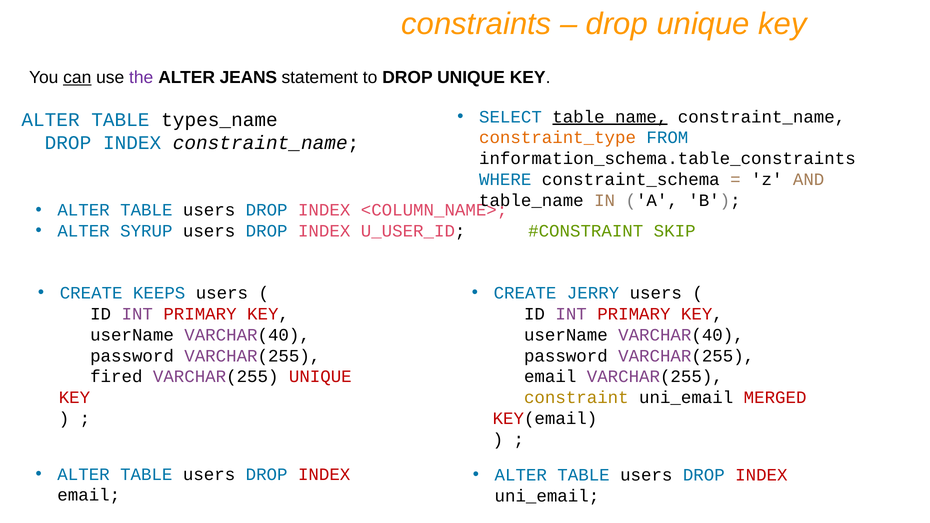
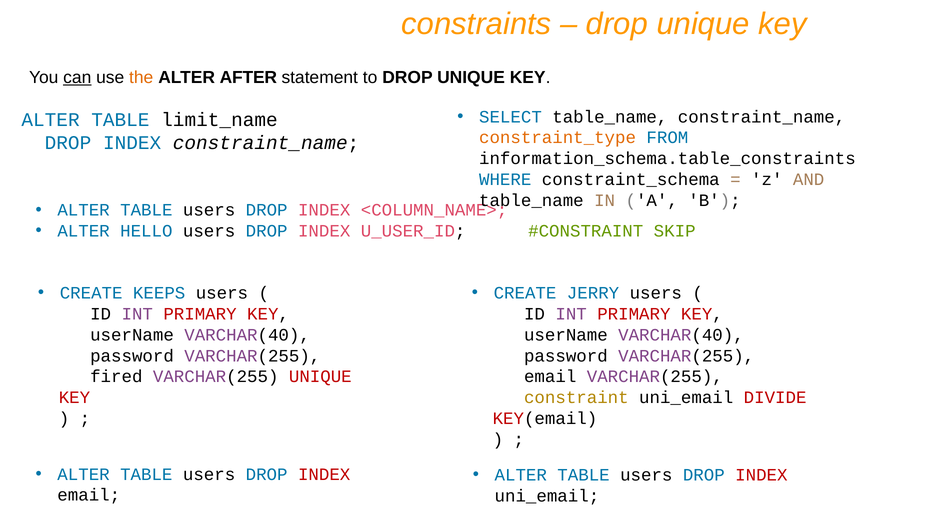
the colour: purple -> orange
JEANS: JEANS -> AFTER
table_name at (610, 117) underline: present -> none
types_name: types_name -> limit_name
SYRUP: SYRUP -> HELLO
MERGED: MERGED -> DIVIDE
